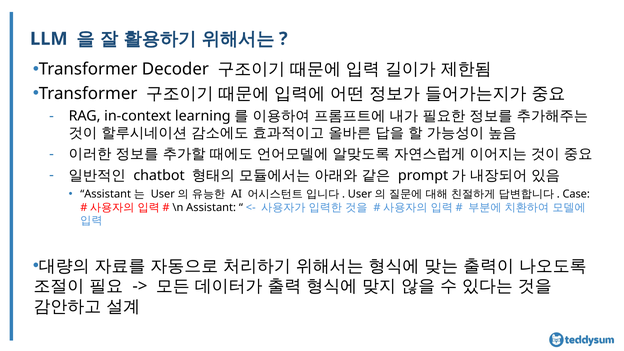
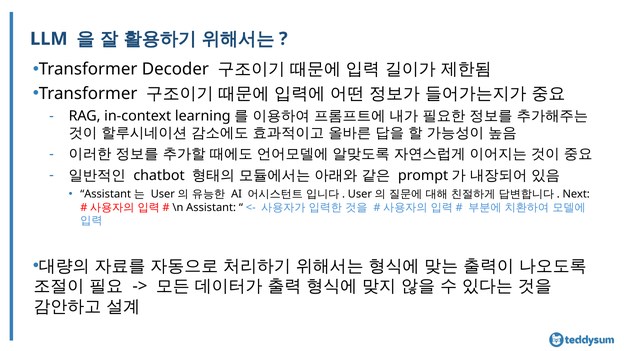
Case: Case -> Next
